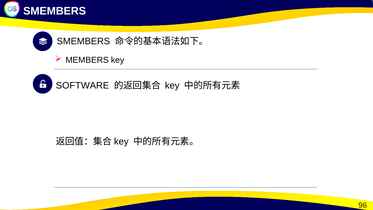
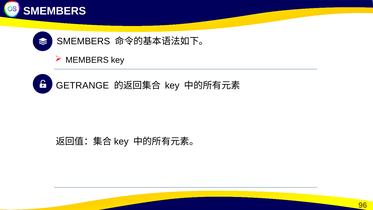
SOFTWARE: SOFTWARE -> GETRANGE
